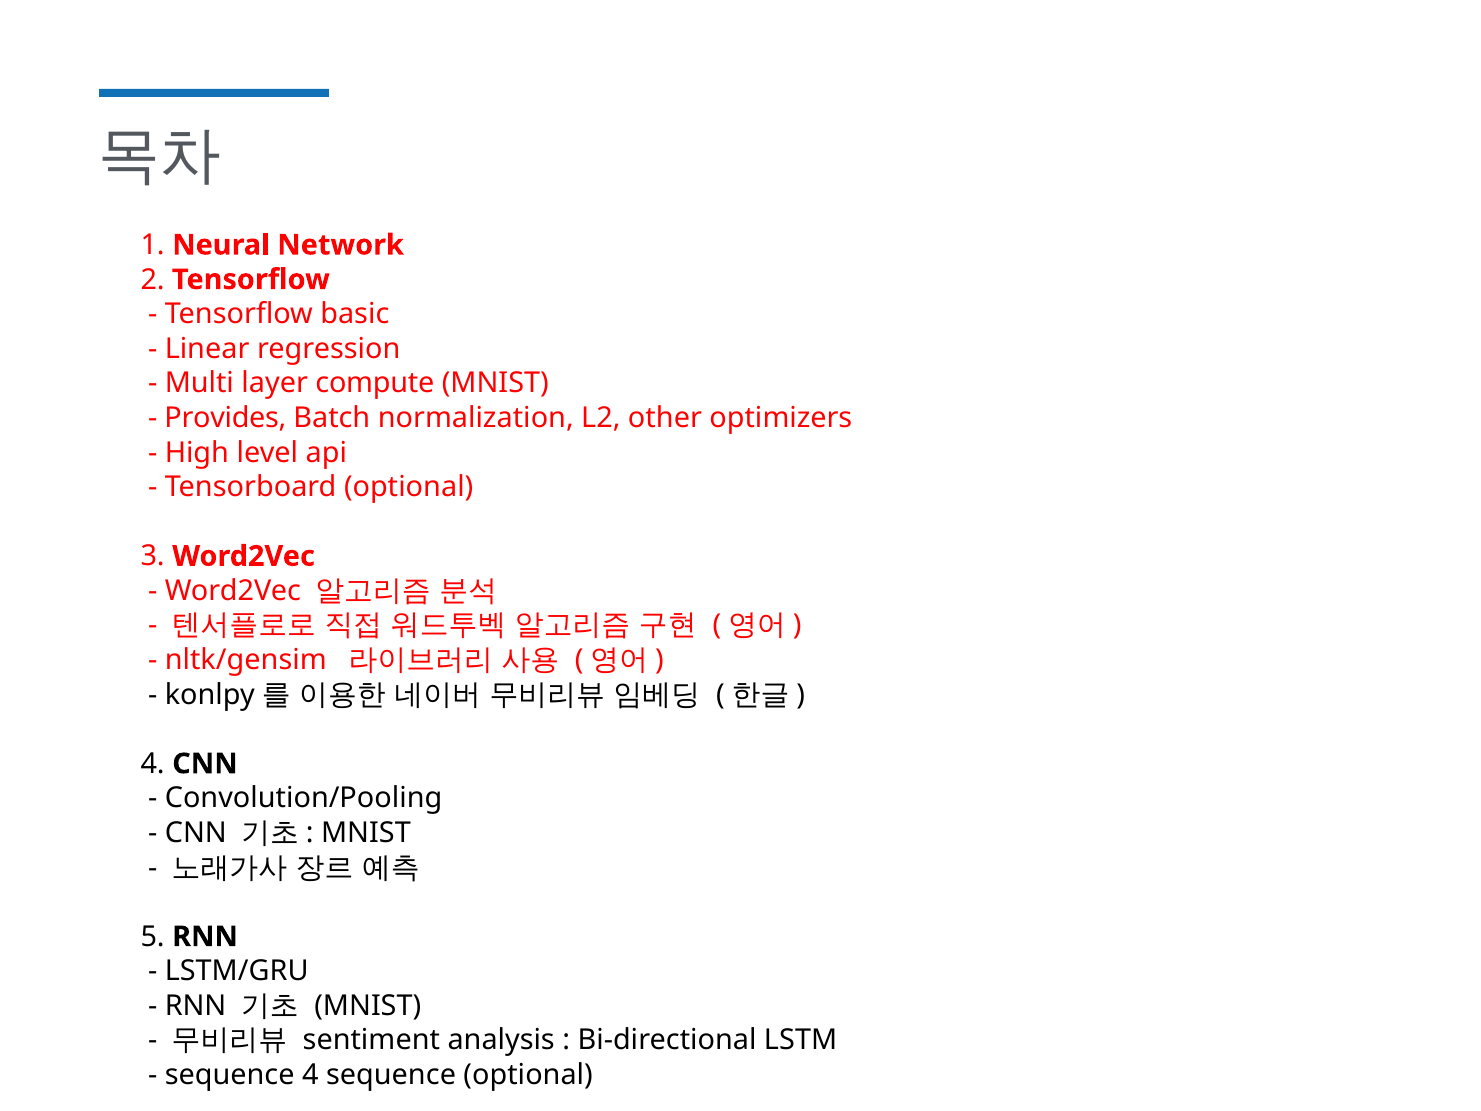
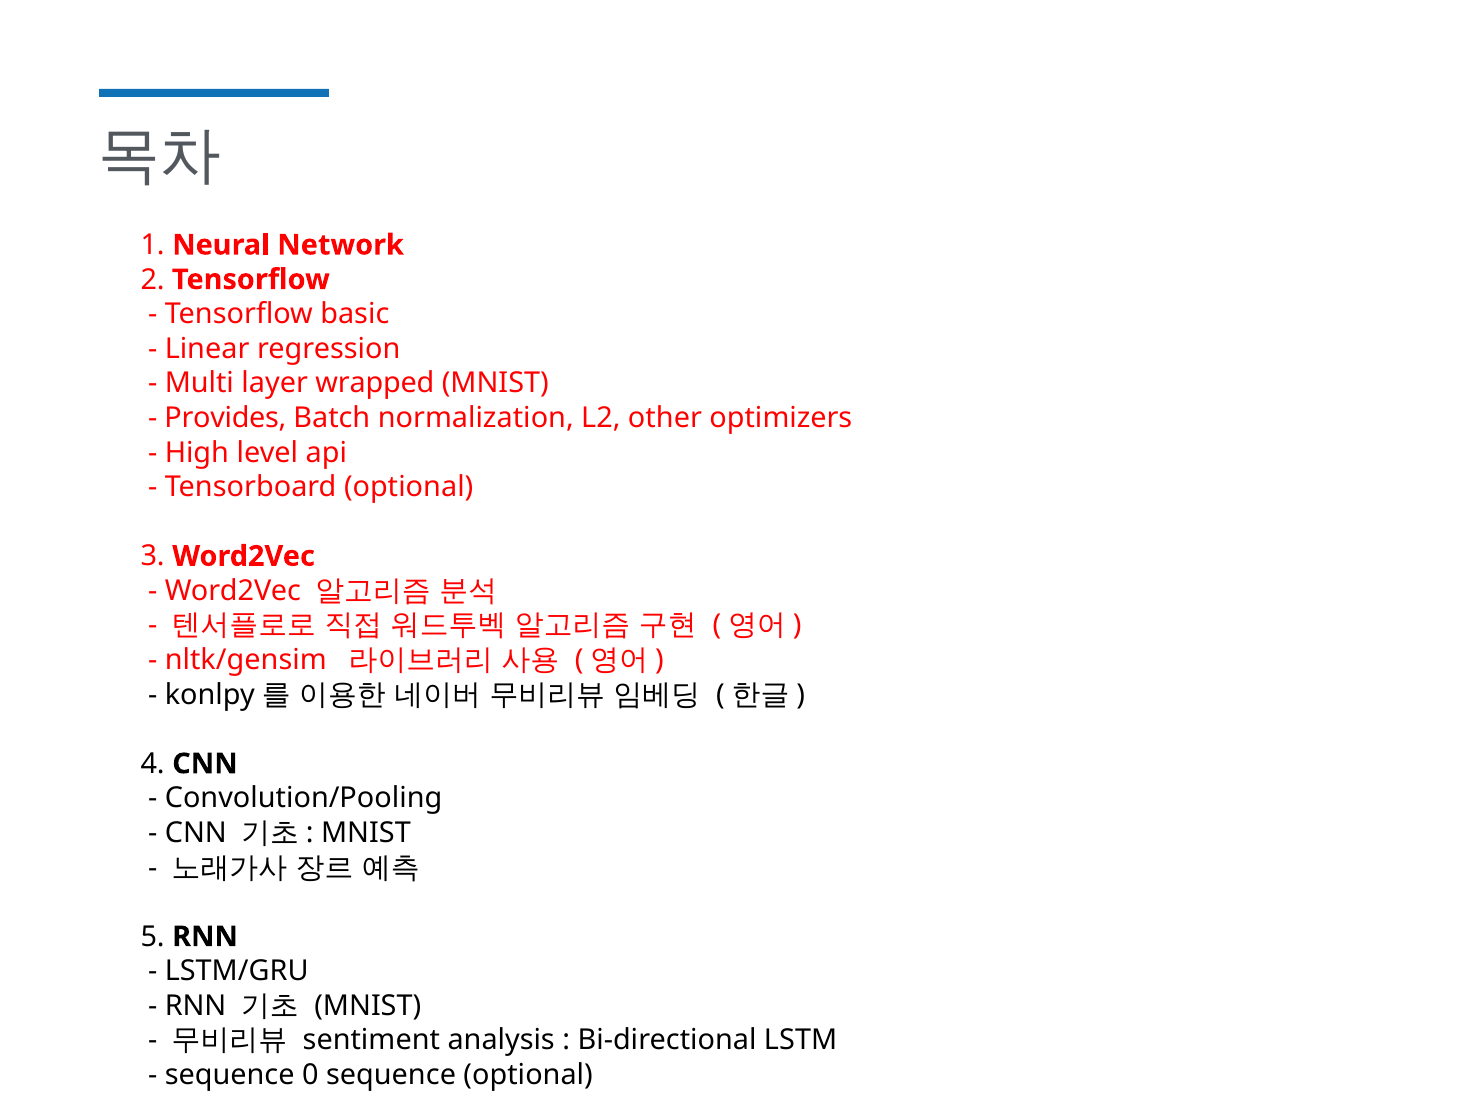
compute: compute -> wrapped
sequence 4: 4 -> 0
